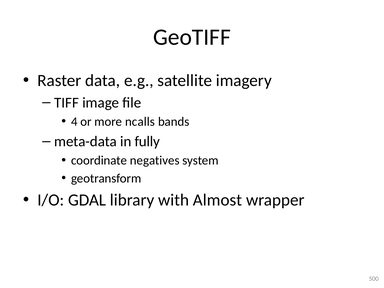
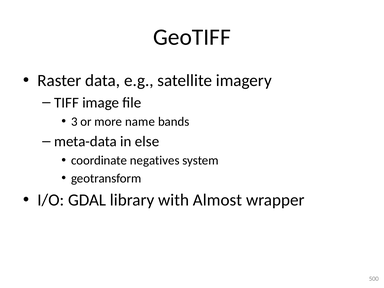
4: 4 -> 3
ncalls: ncalls -> name
fully: fully -> else
